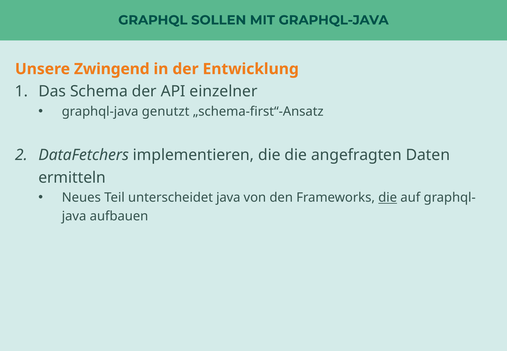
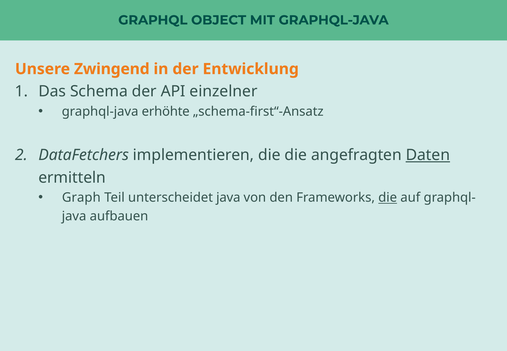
SOLLEN: SOLLEN -> OBJECT
genutzt: genutzt -> erhöhte
Daten underline: none -> present
Neues: Neues -> Graph
